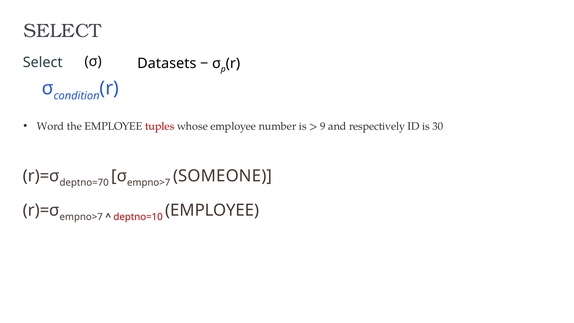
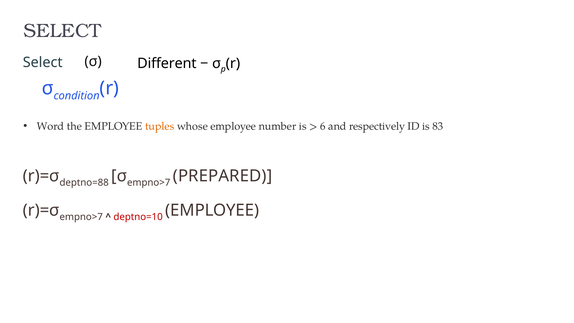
Datasets: Datasets -> Different
tuples colour: red -> orange
9: 9 -> 6
30: 30 -> 83
deptno=70: deptno=70 -> deptno=88
SOMEONE: SOMEONE -> PREPARED
